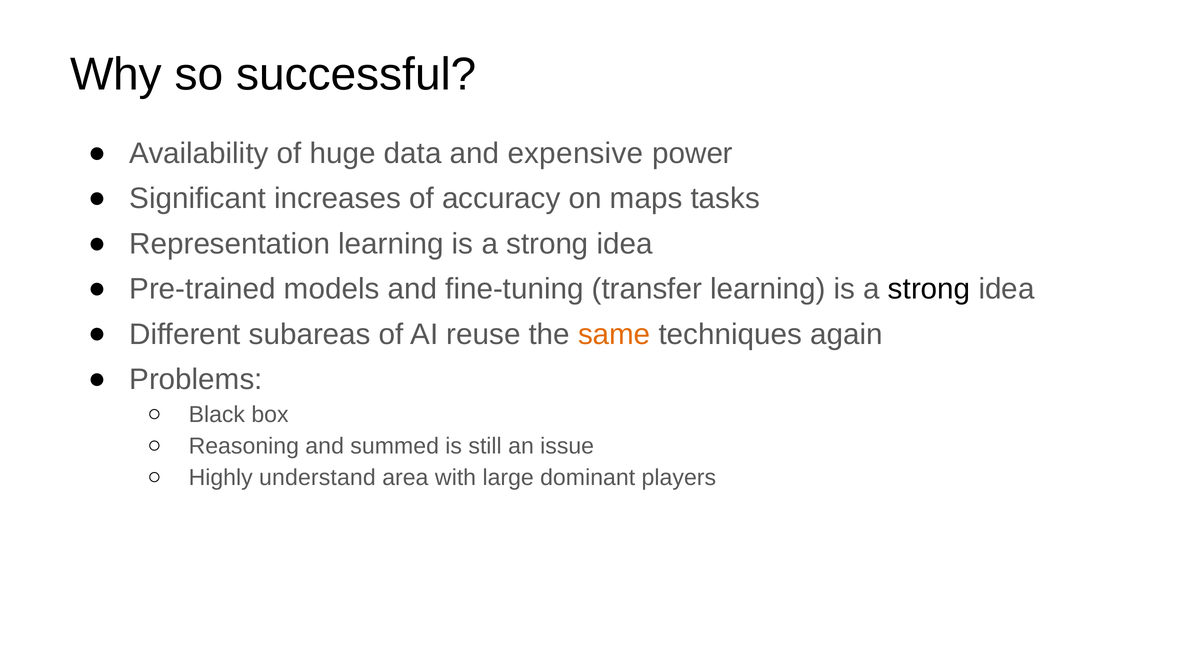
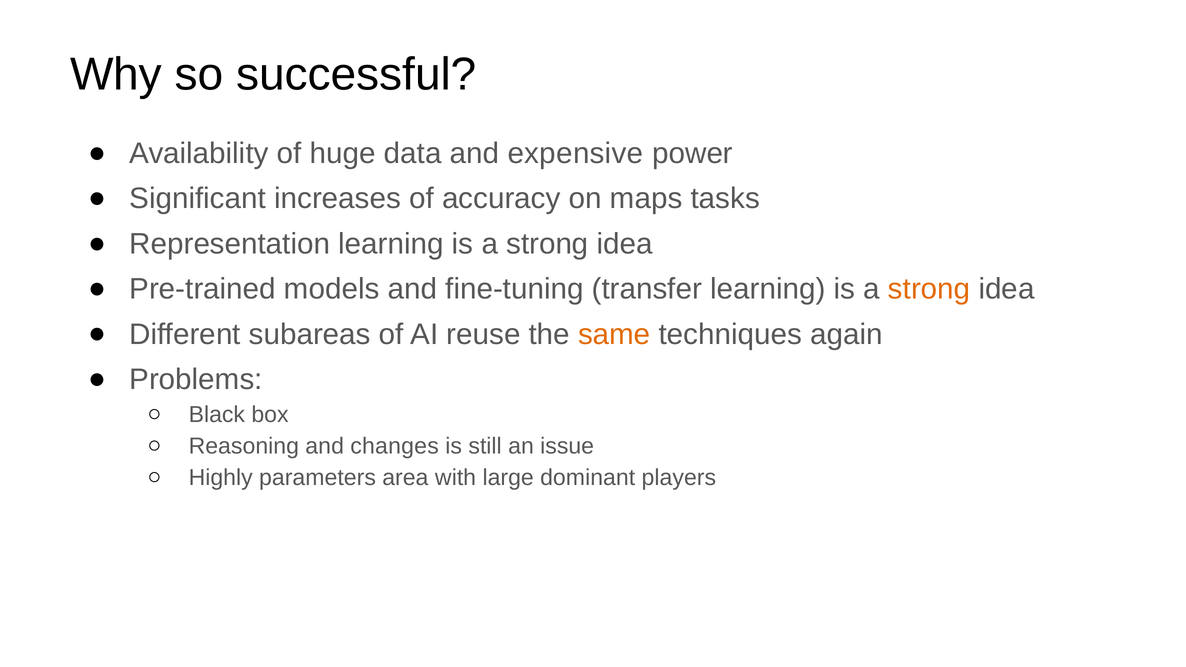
strong at (929, 289) colour: black -> orange
summed: summed -> changes
understand: understand -> parameters
